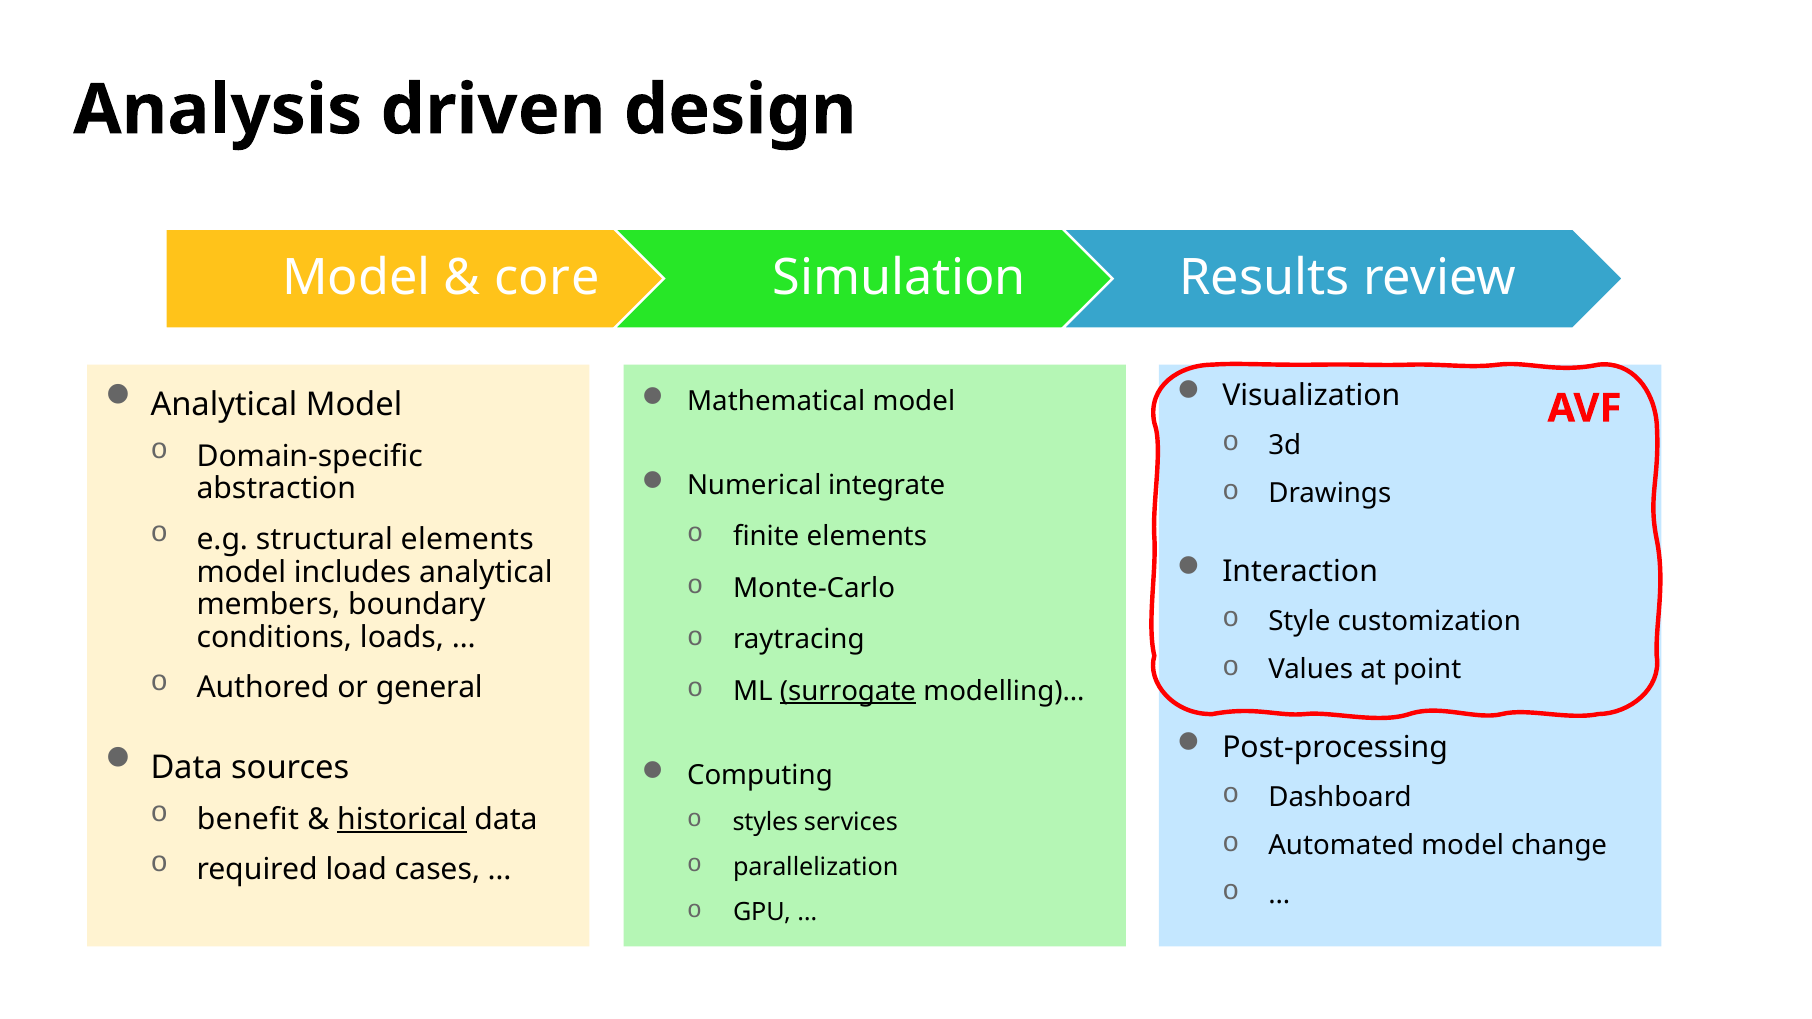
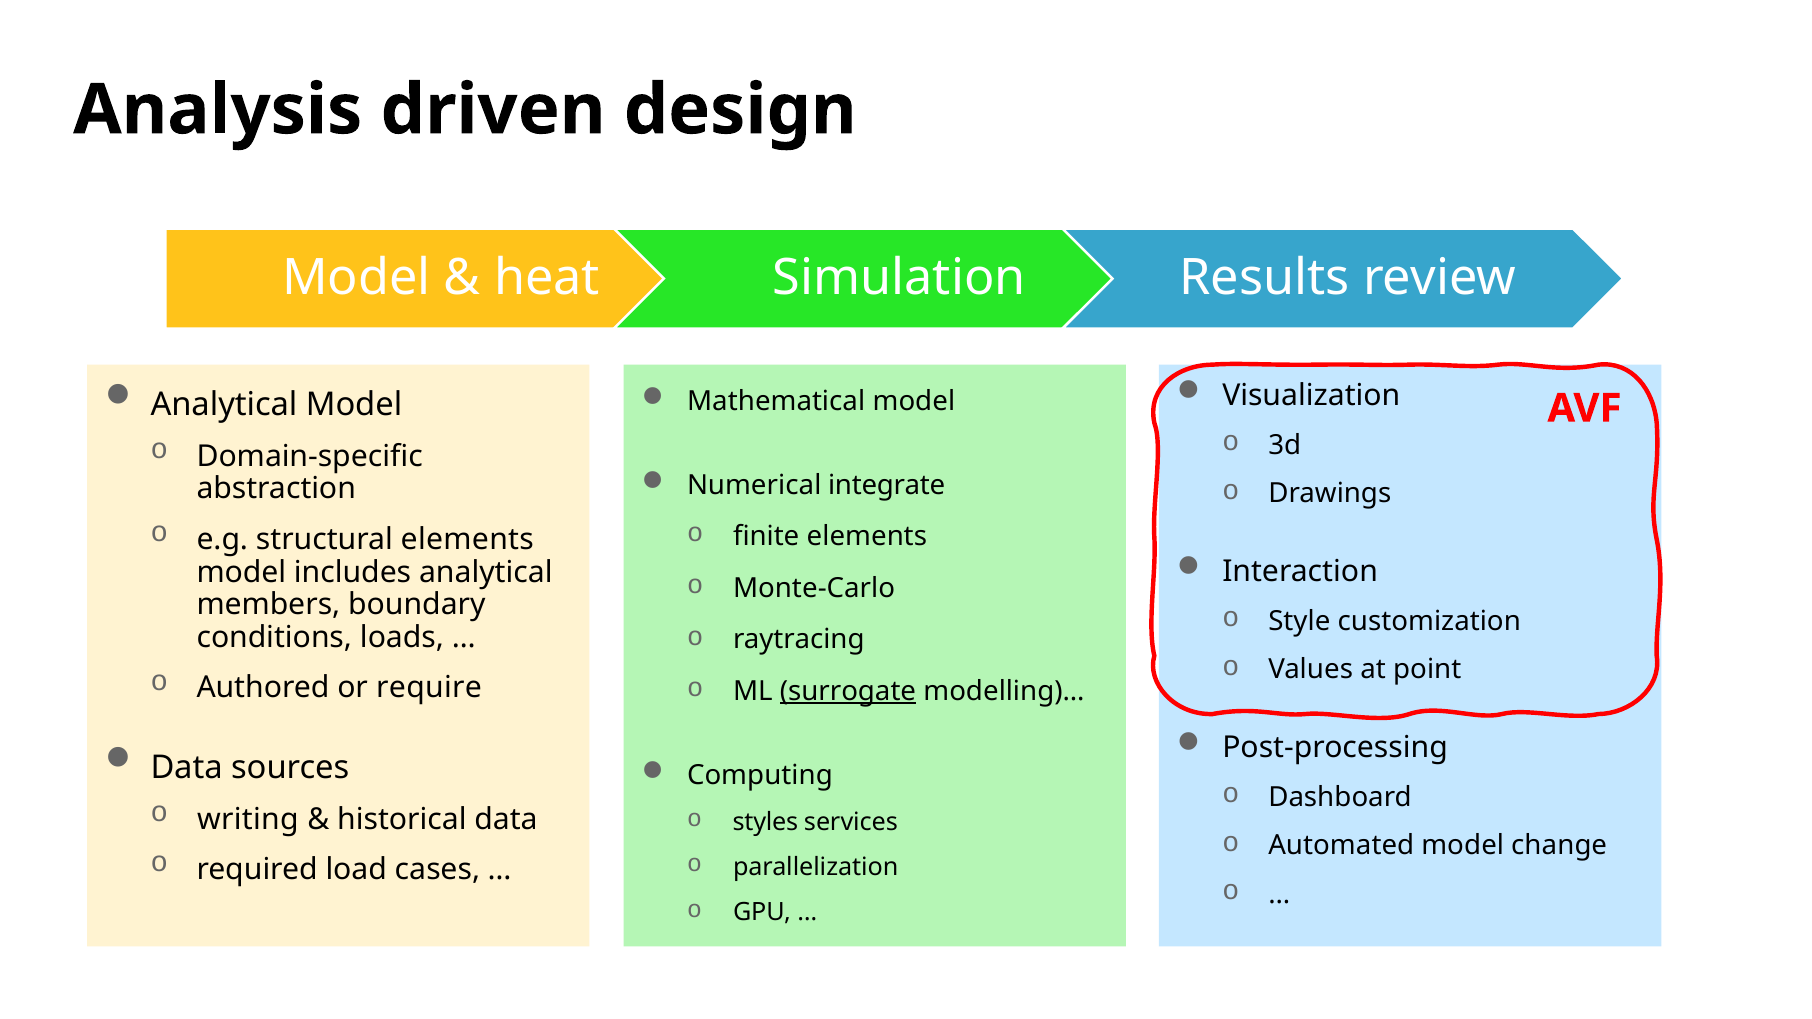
core: core -> heat
general: general -> require
benefit: benefit -> writing
historical underline: present -> none
